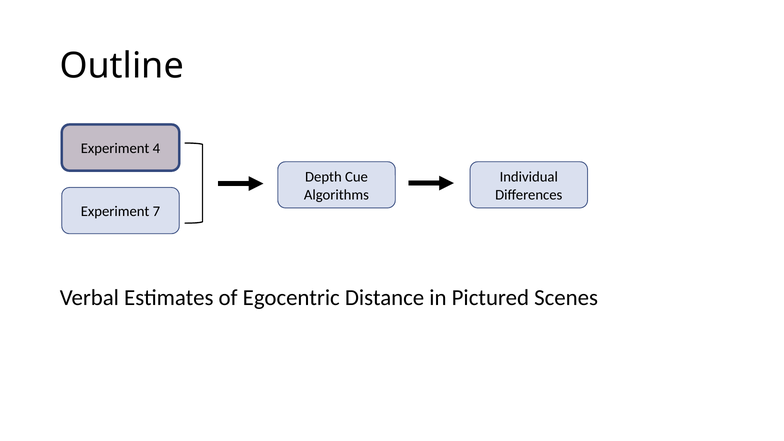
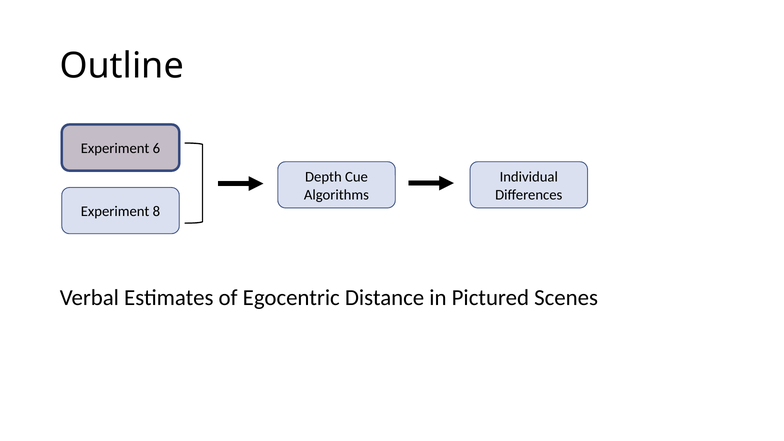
4: 4 -> 6
7: 7 -> 8
